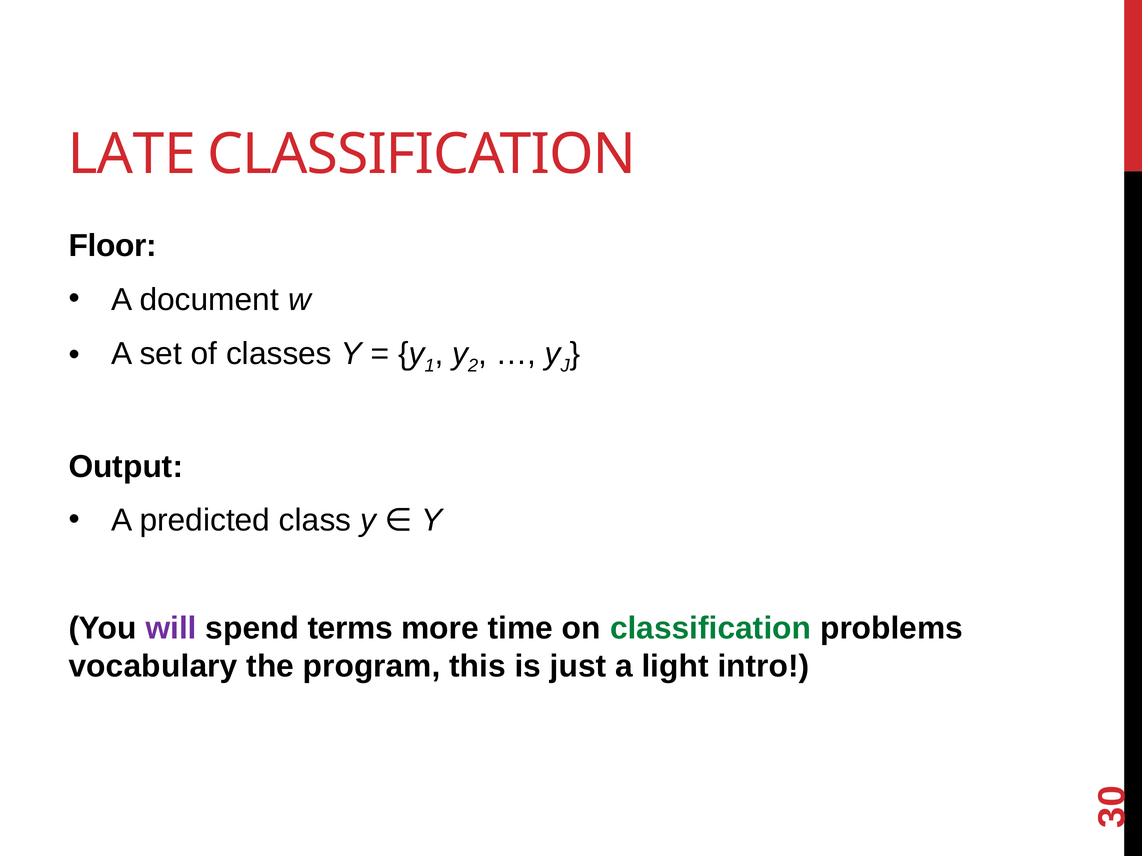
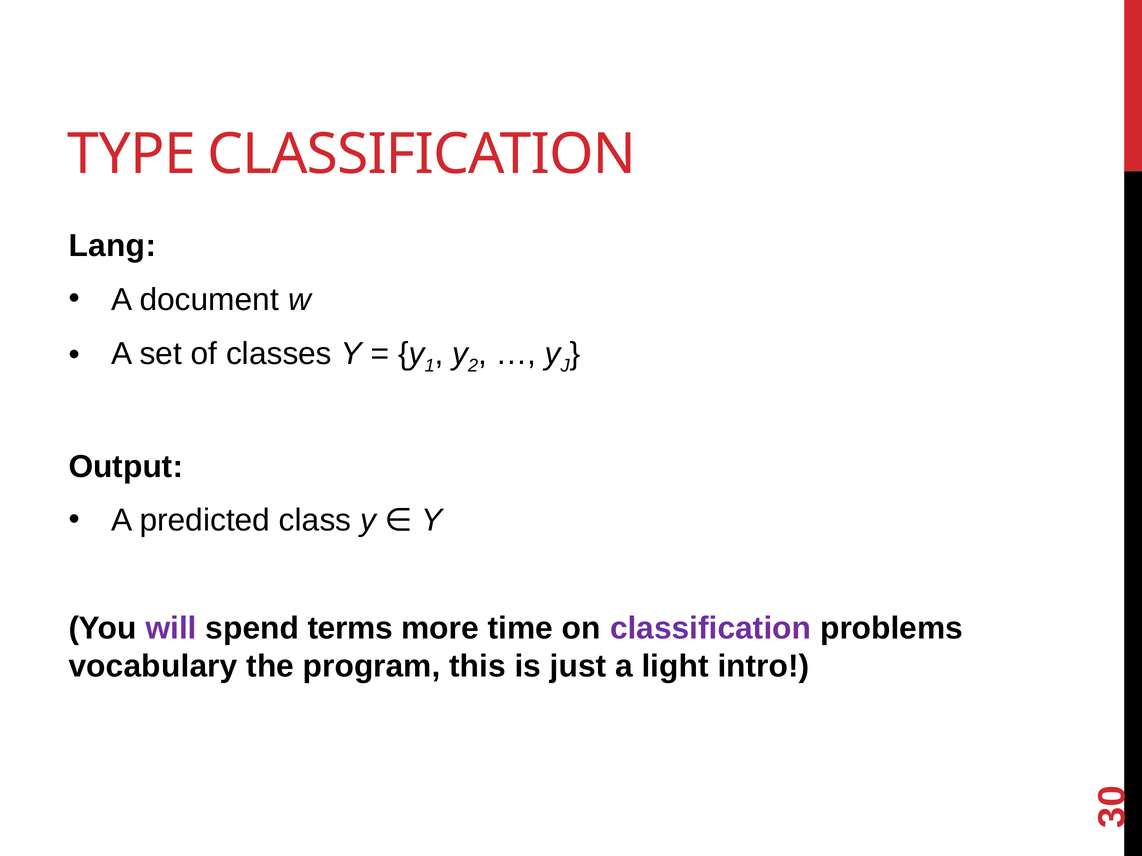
LATE: LATE -> TYPE
Floor: Floor -> Lang
classification at (711, 629) colour: green -> purple
